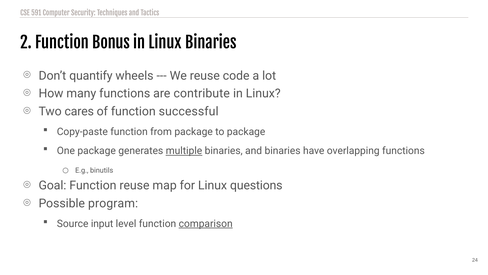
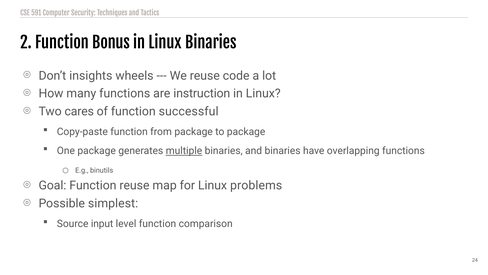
quantify: quantify -> insights
contribute: contribute -> instruction
questions: questions -> problems
program: program -> simplest
comparison underline: present -> none
